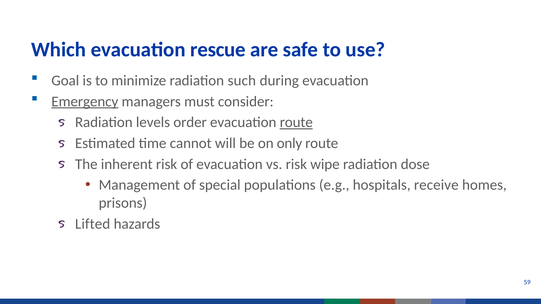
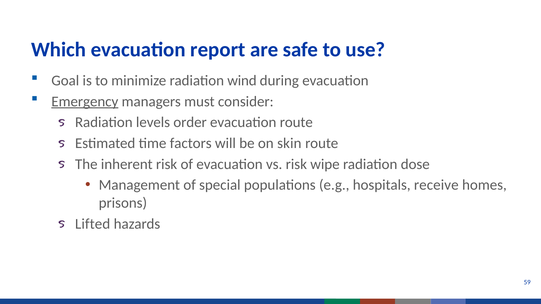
rescue: rescue -> report
such: such -> wind
route at (296, 122) underline: present -> none
cannot: cannot -> factors
only: only -> skin
